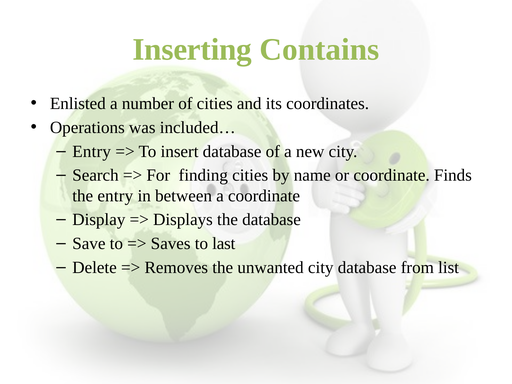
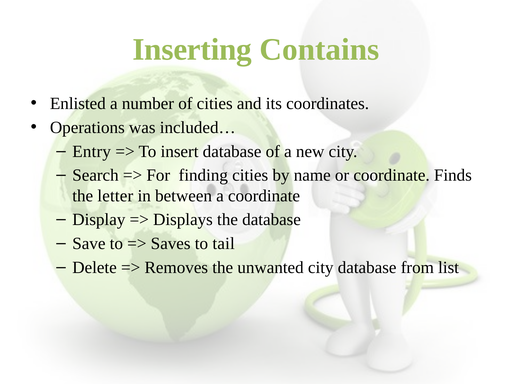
the entry: entry -> letter
last: last -> tail
